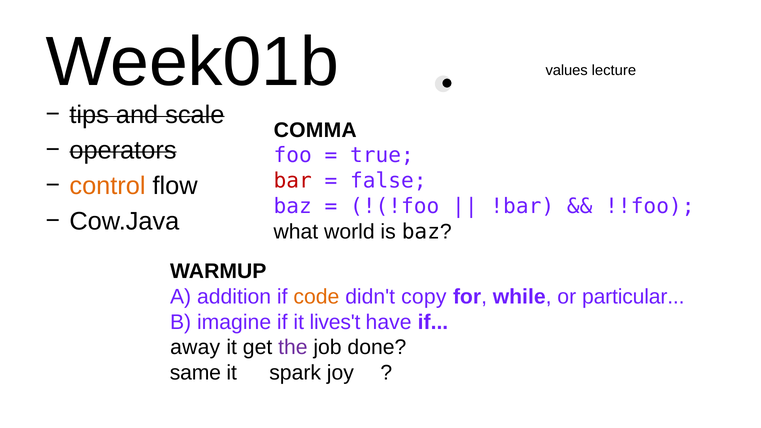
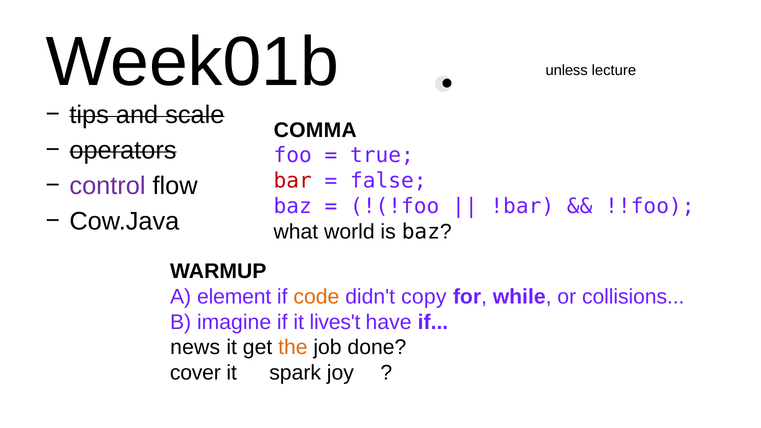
values: values -> unless
control colour: orange -> purple
addition: addition -> element
particular: particular -> collisions
away: away -> news
the colour: purple -> orange
same: same -> cover
